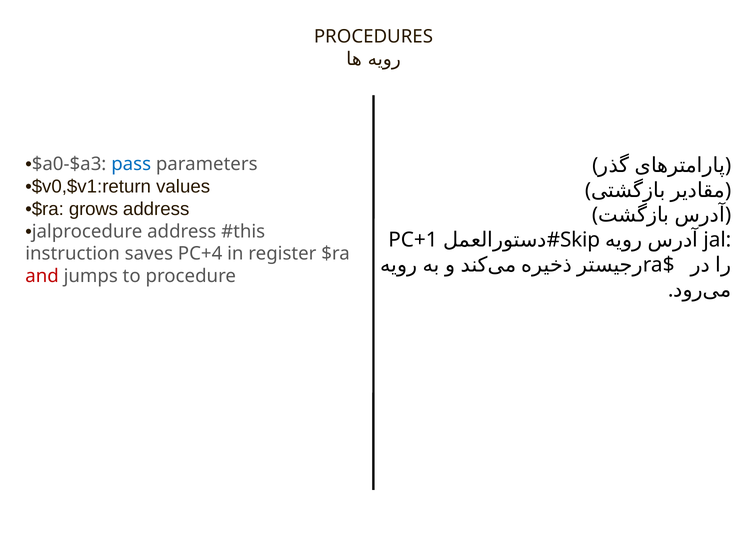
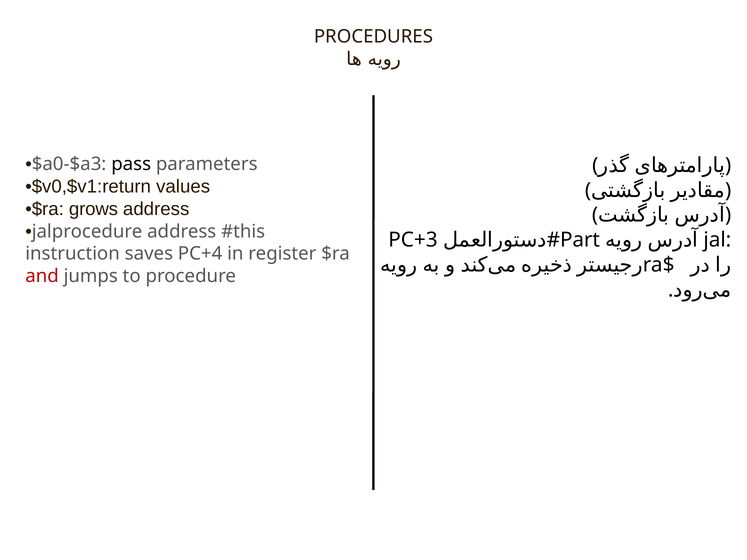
pass colour: blue -> black
PC+1: PC+1 -> PC+3
Skip: Skip -> Part
